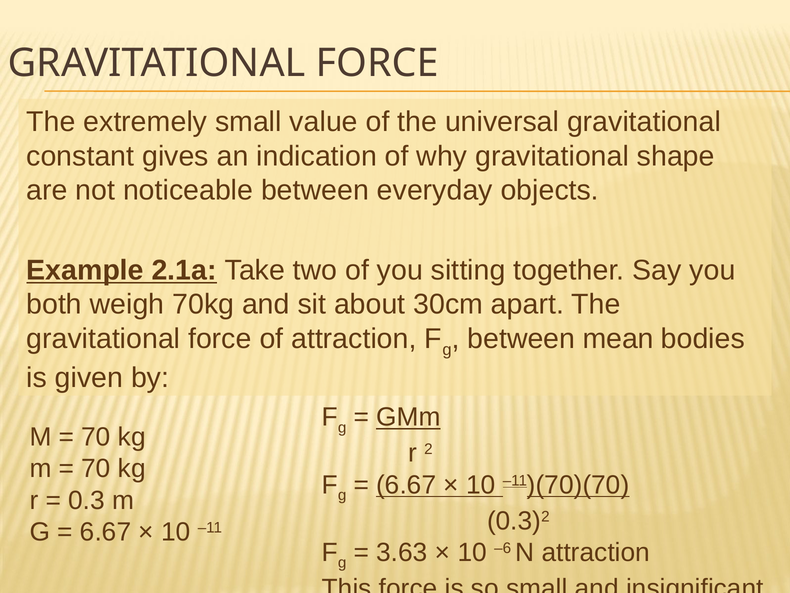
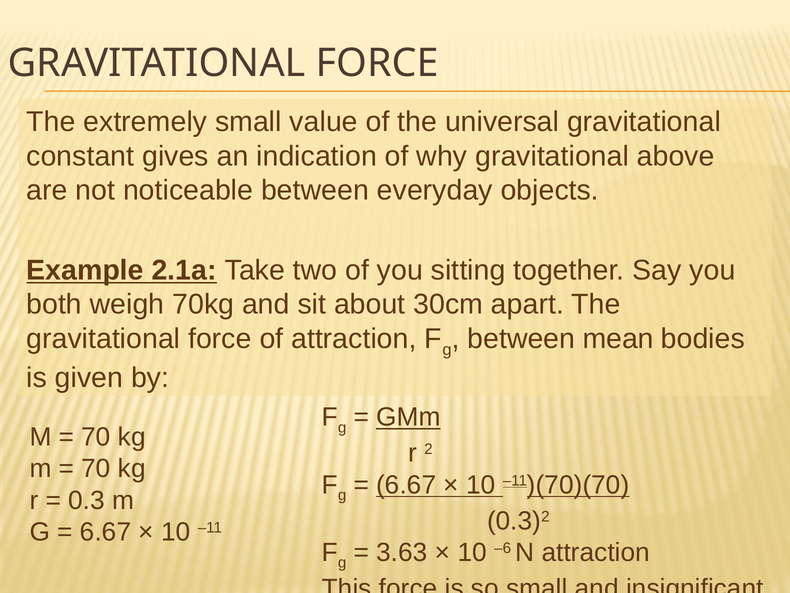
shape: shape -> above
